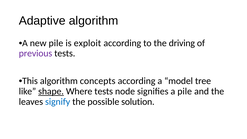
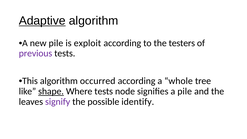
Adaptive underline: none -> present
driving: driving -> testers
concepts: concepts -> occurred
model: model -> whole
signify colour: blue -> purple
solution: solution -> identify
